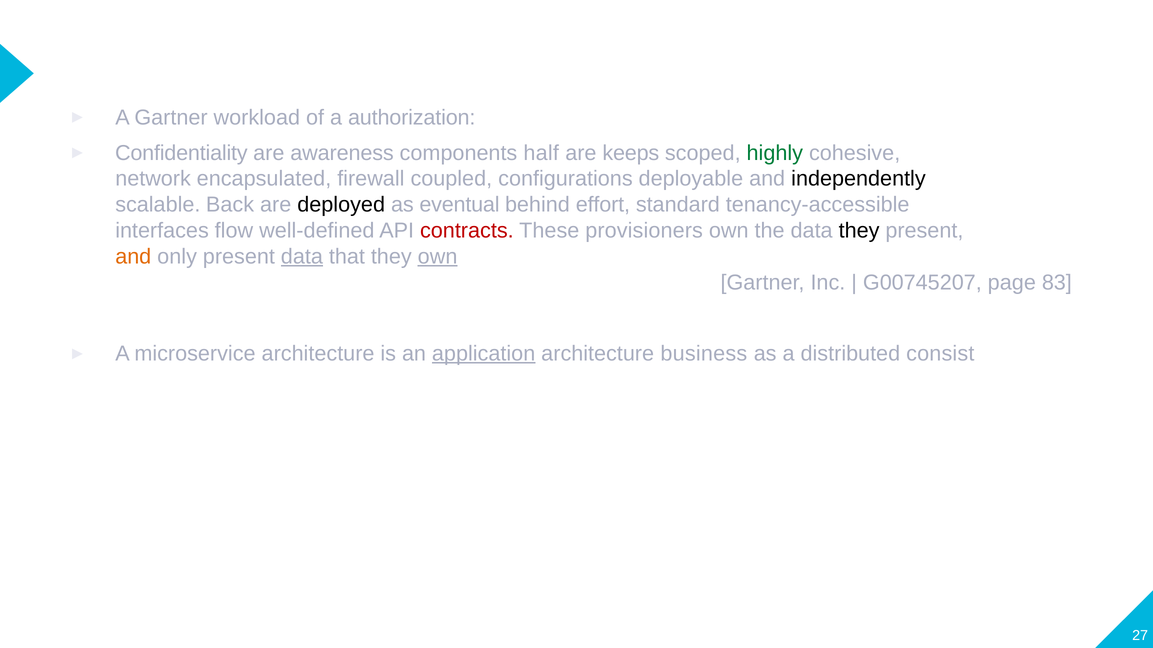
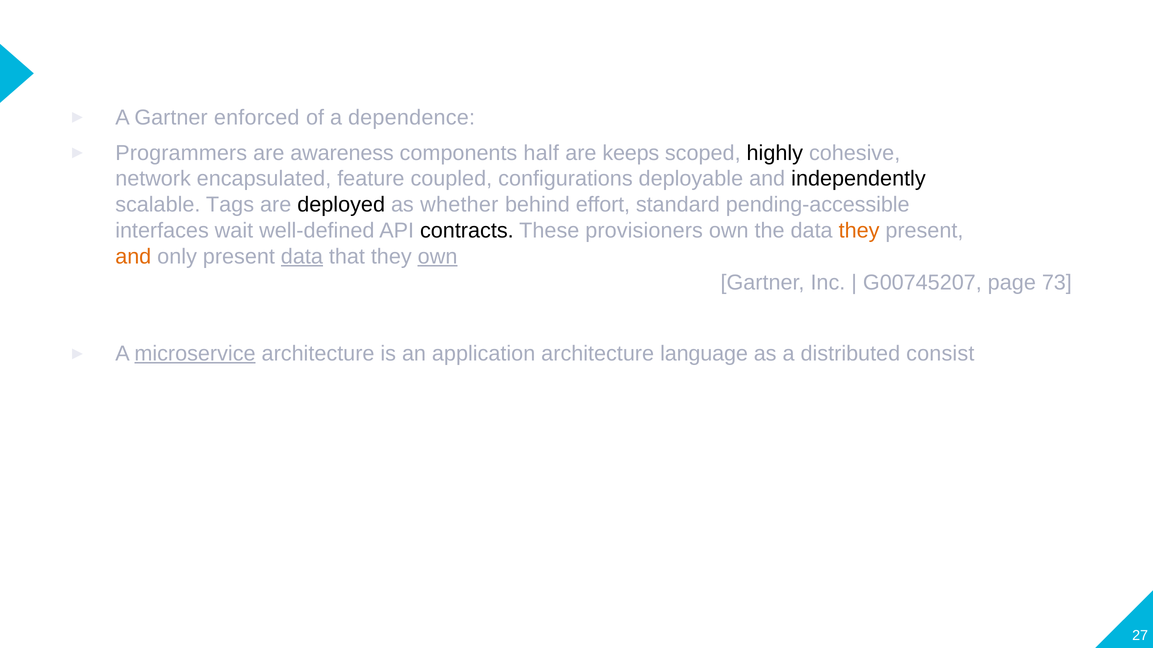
workload: workload -> enforced
authorization: authorization -> dependence
Confidentiality: Confidentiality -> Programmers
highly colour: green -> black
firewall: firewall -> feature
Back: Back -> Tags
eventual: eventual -> whether
tenancy-accessible: tenancy-accessible -> pending-accessible
flow: flow -> wait
contracts colour: red -> black
they at (859, 231) colour: black -> orange
83: 83 -> 73
microservice underline: none -> present
application underline: present -> none
business: business -> language
